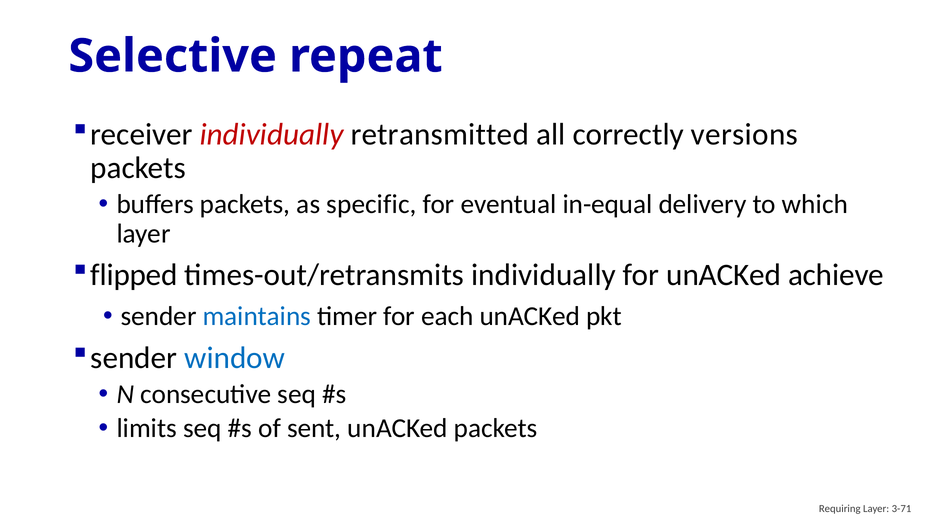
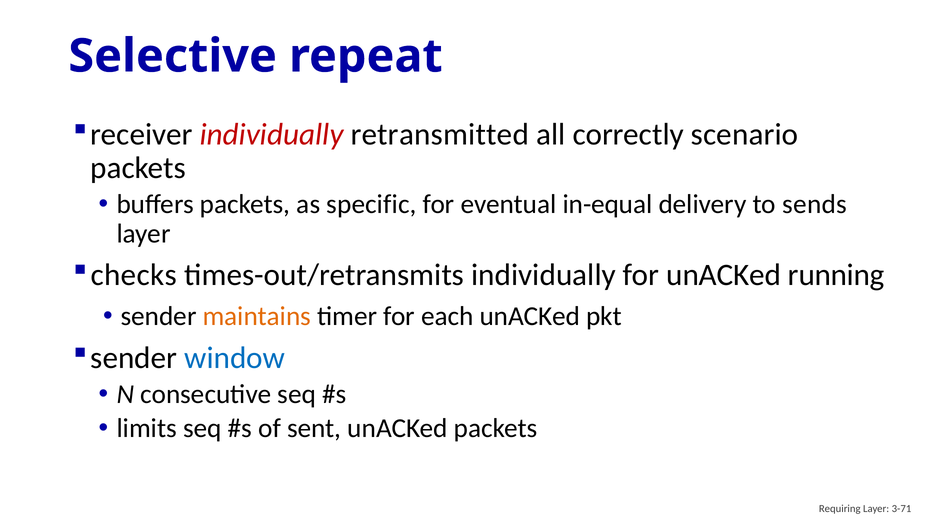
versions: versions -> scenario
which: which -> sends
flipped: flipped -> checks
achieve: achieve -> running
maintains colour: blue -> orange
